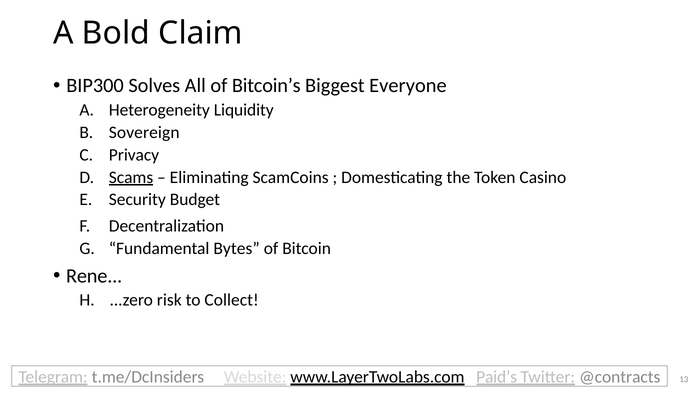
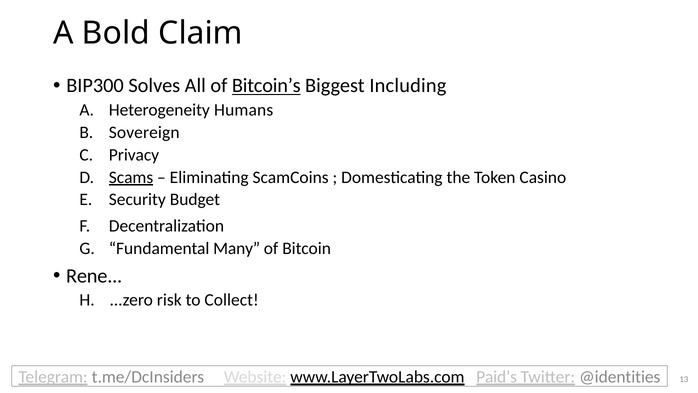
Bitcoin’s underline: none -> present
Everyone: Everyone -> Including
Liquidity: Liquidity -> Humans
Bytes: Bytes -> Many
@contracts: @contracts -> @identities
